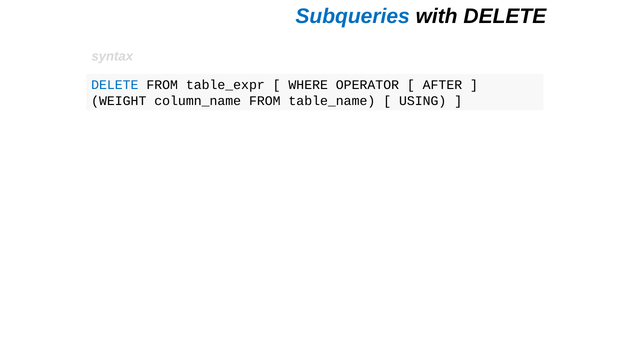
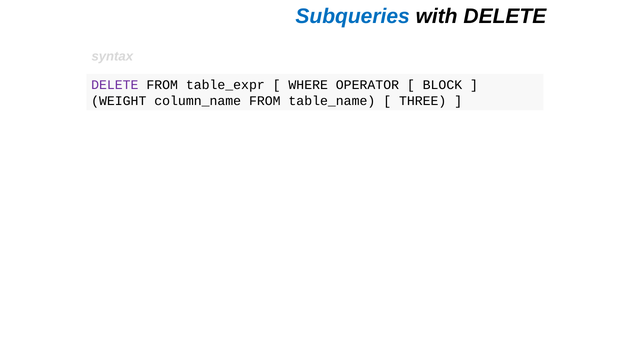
DELETE at (115, 85) colour: blue -> purple
AFTER: AFTER -> BLOCK
USING: USING -> THREE
